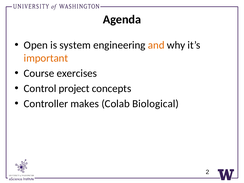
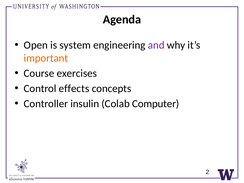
and colour: orange -> purple
project: project -> effects
makes: makes -> insulin
Biological: Biological -> Computer
